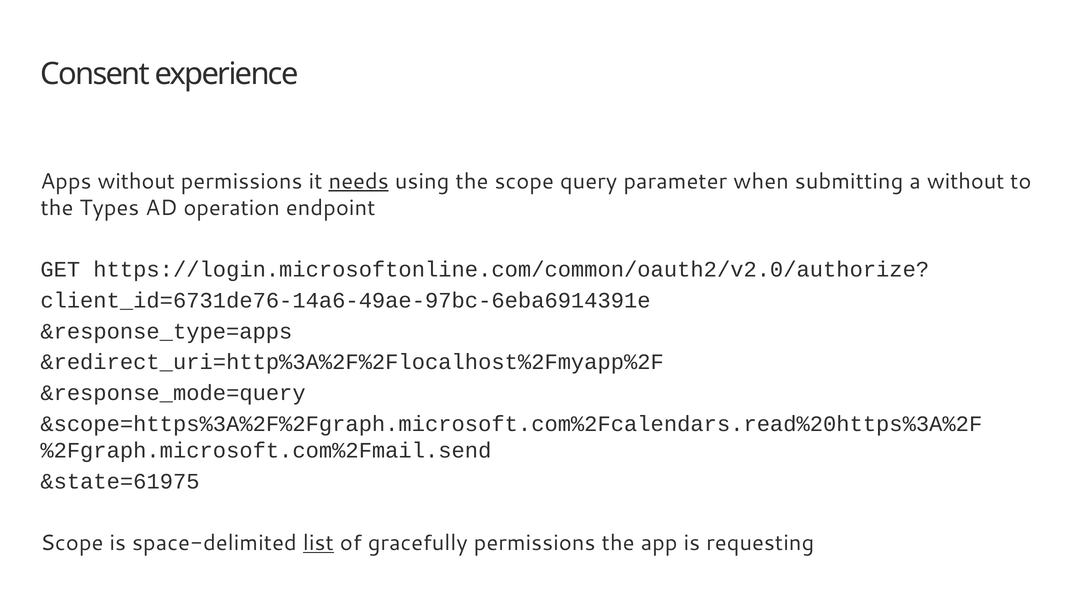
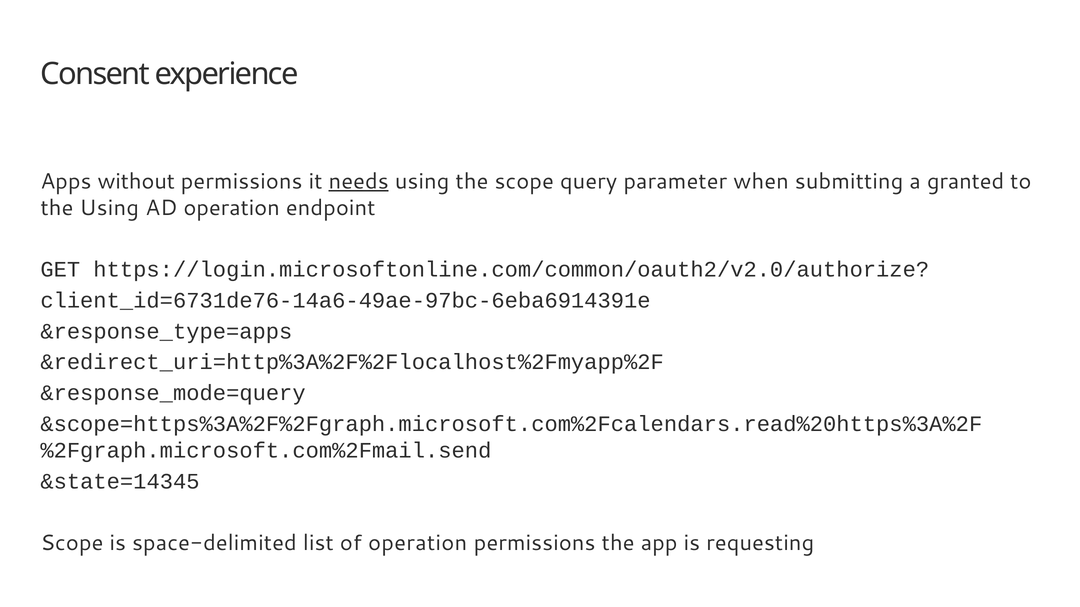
a without: without -> granted
the Types: Types -> Using
&state=61975: &state=61975 -> &state=14345
list underline: present -> none
of gracefully: gracefully -> operation
